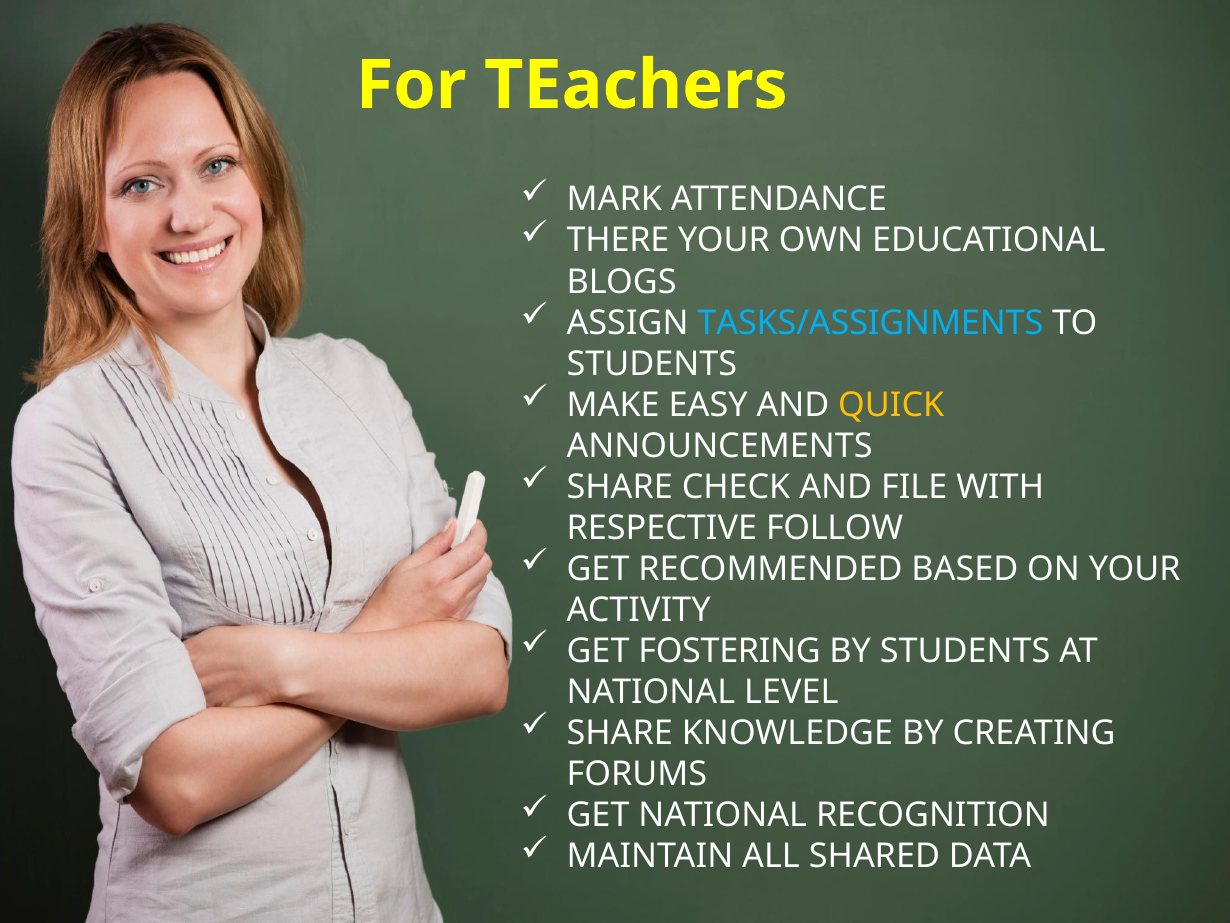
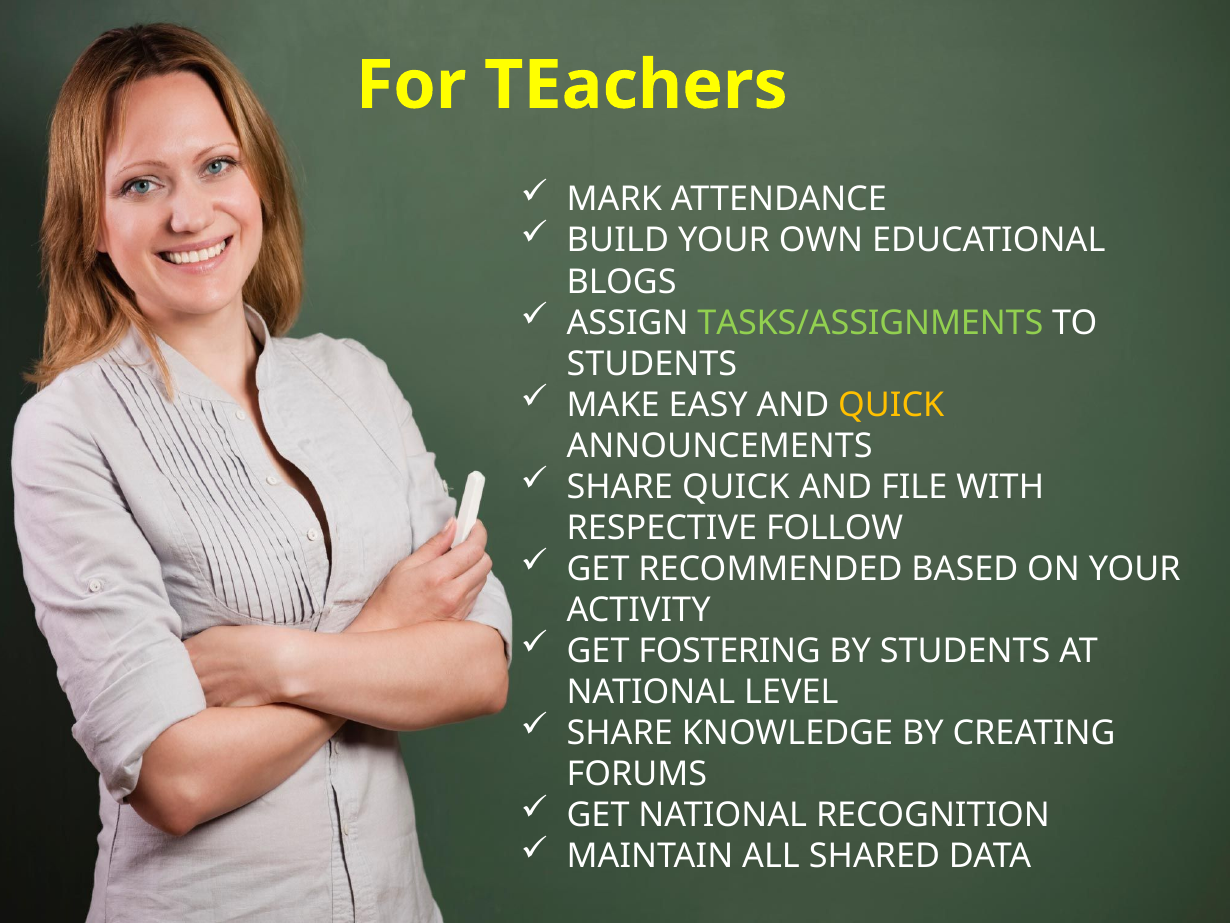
THERE: THERE -> BUILD
TASKS/ASSIGNMENTS colour: light blue -> light green
SHARE CHECK: CHECK -> QUICK
